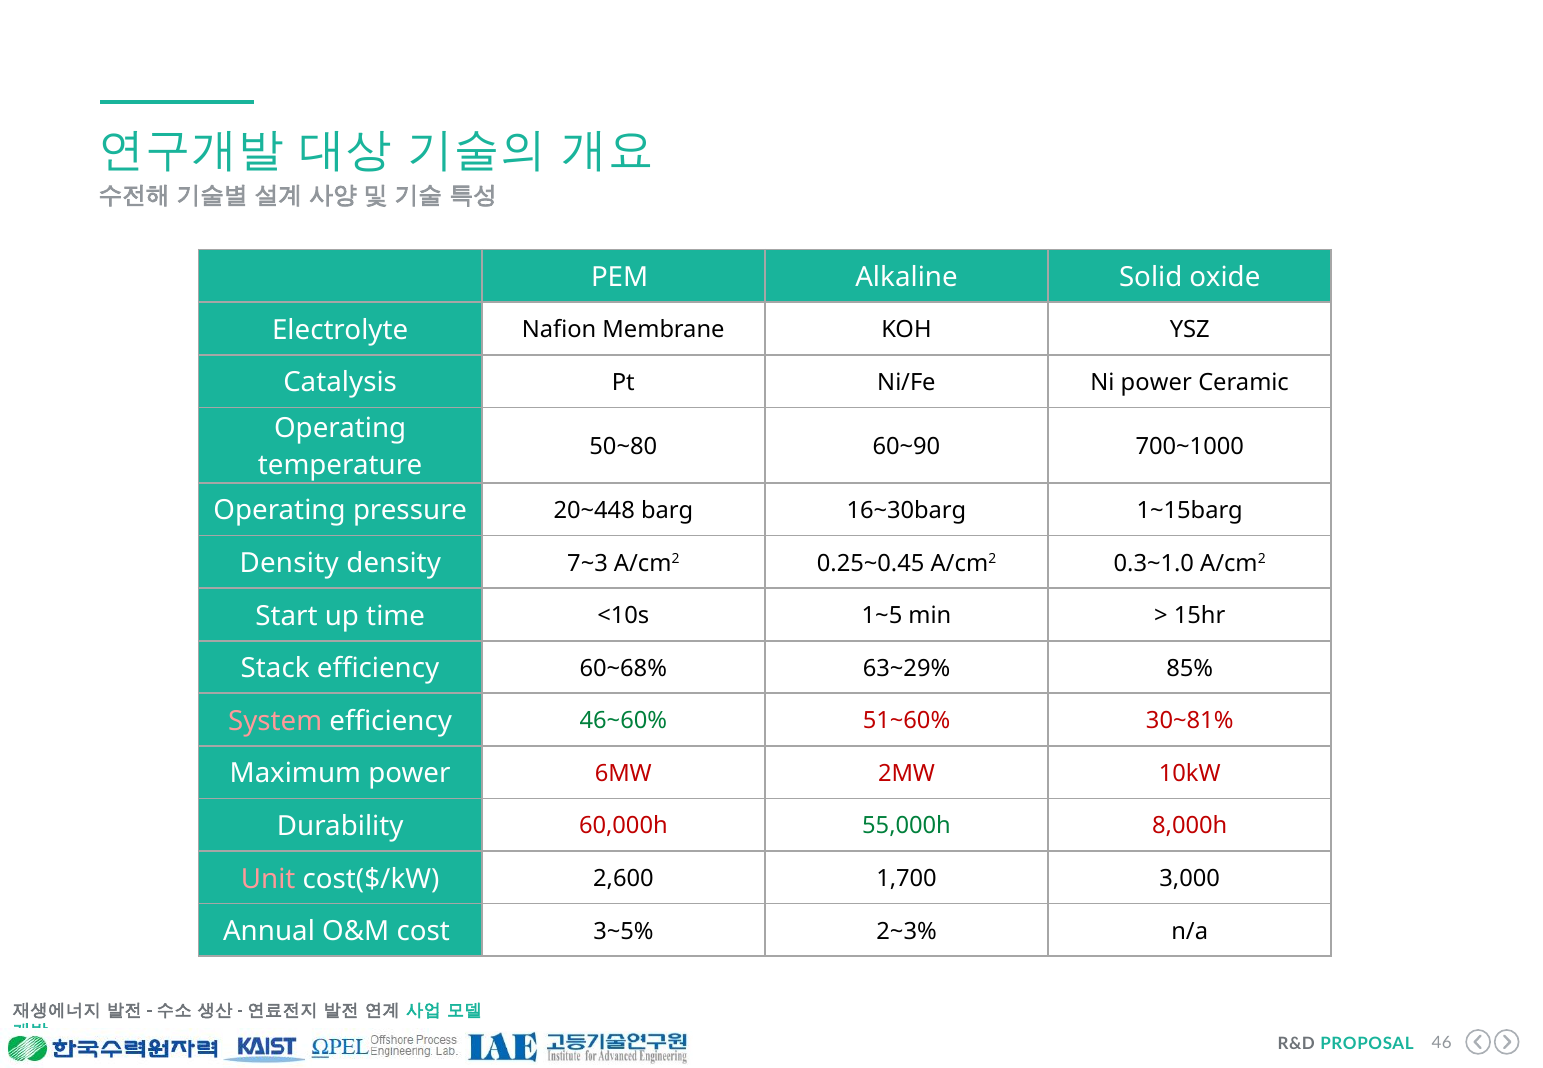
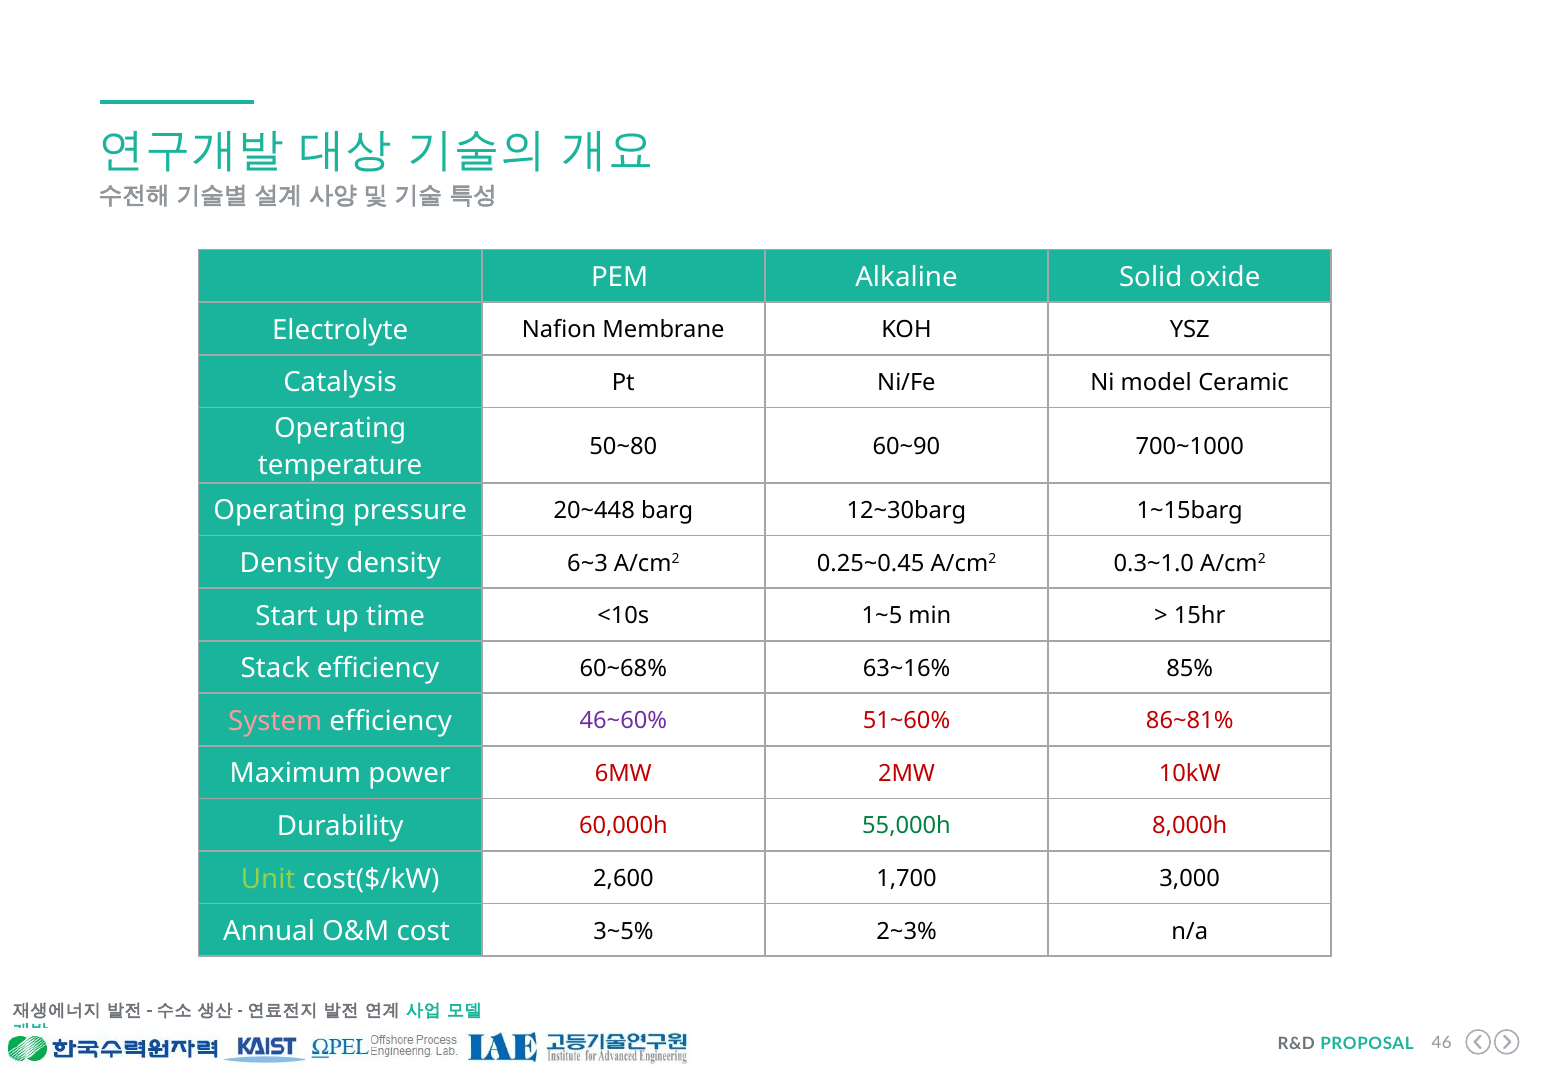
Ni power: power -> model
16~30barg: 16~30barg -> 12~30barg
7~3: 7~3 -> 6~3
63~29%: 63~29% -> 63~16%
46~60% colour: green -> purple
30~81%: 30~81% -> 86~81%
Unit colour: pink -> light green
